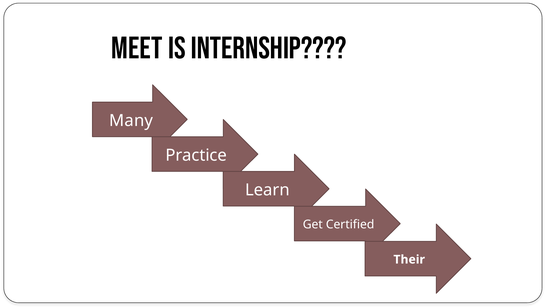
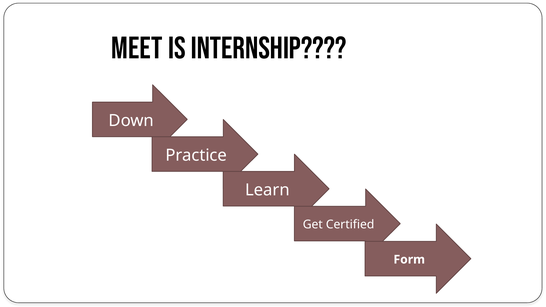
Many: Many -> Down
Their: Their -> Form
